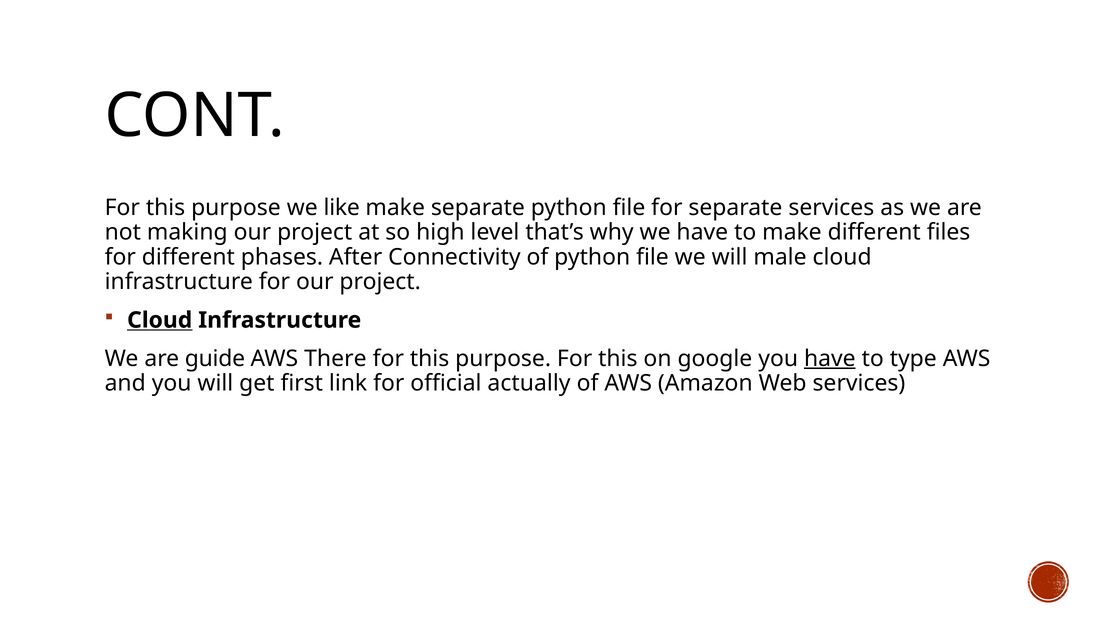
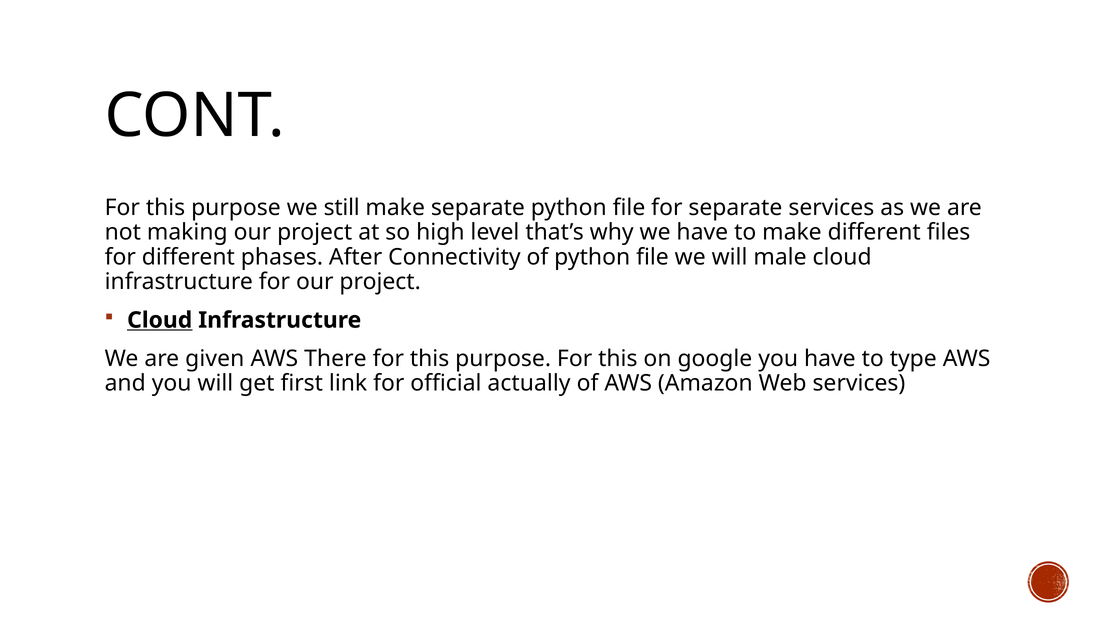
like: like -> still
guide: guide -> given
have at (830, 359) underline: present -> none
